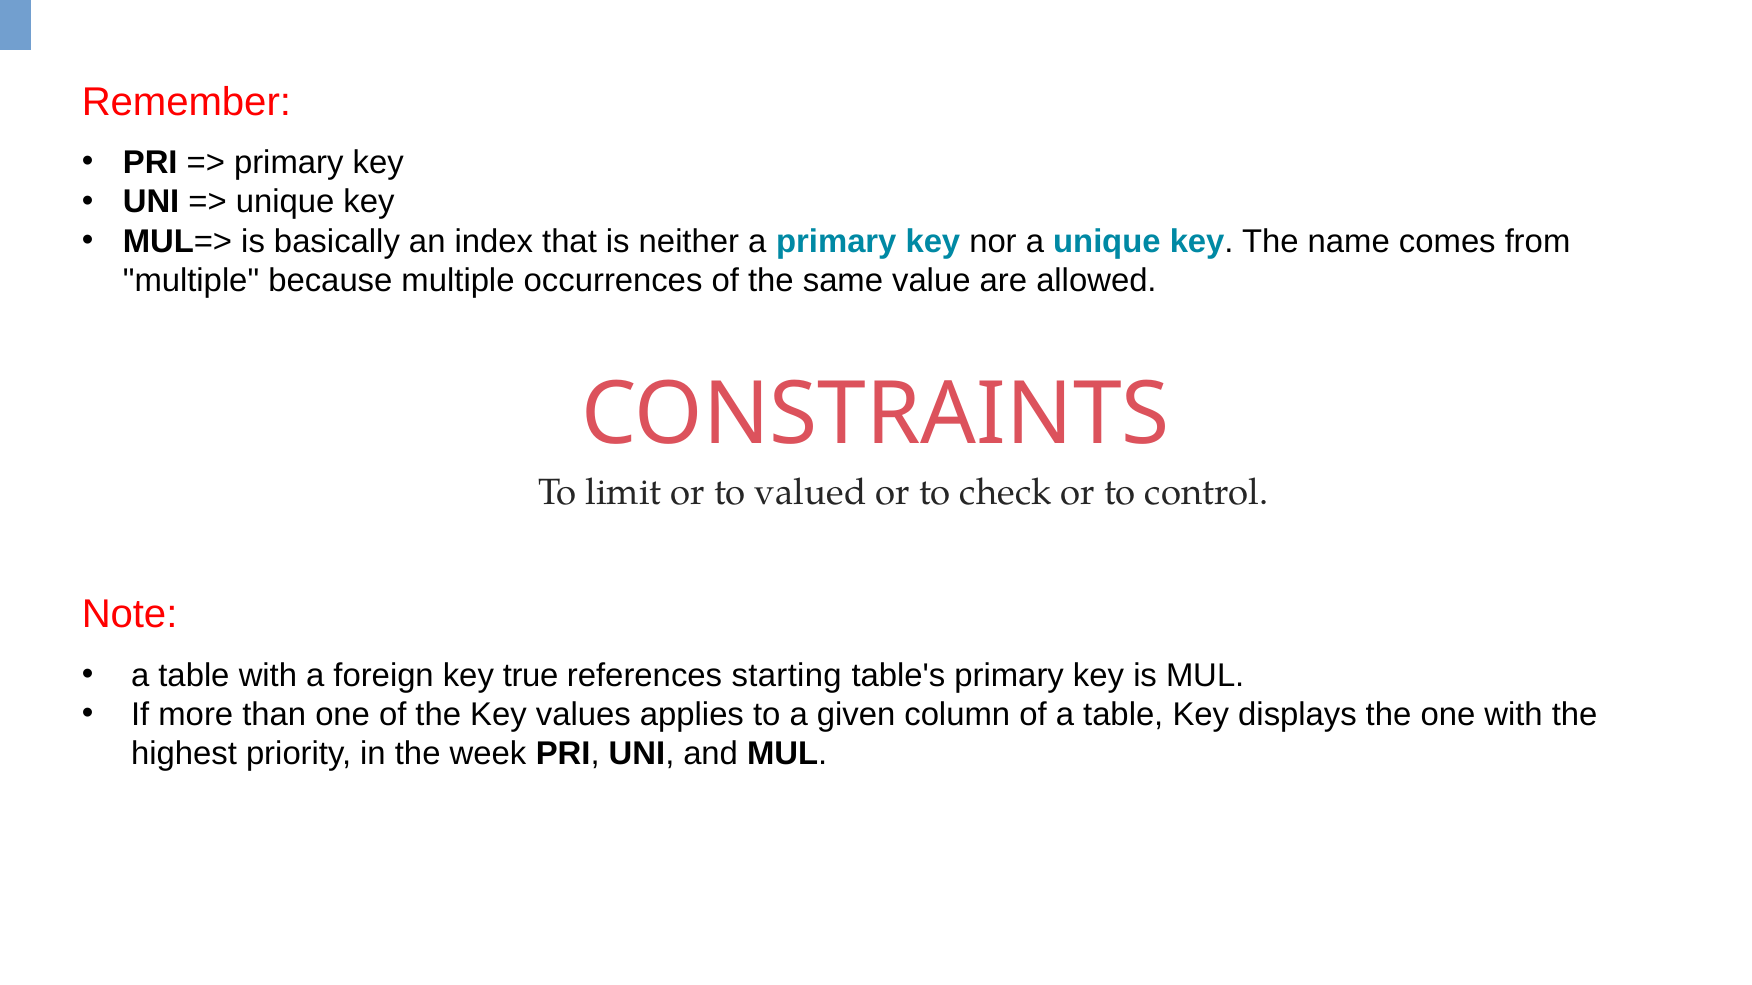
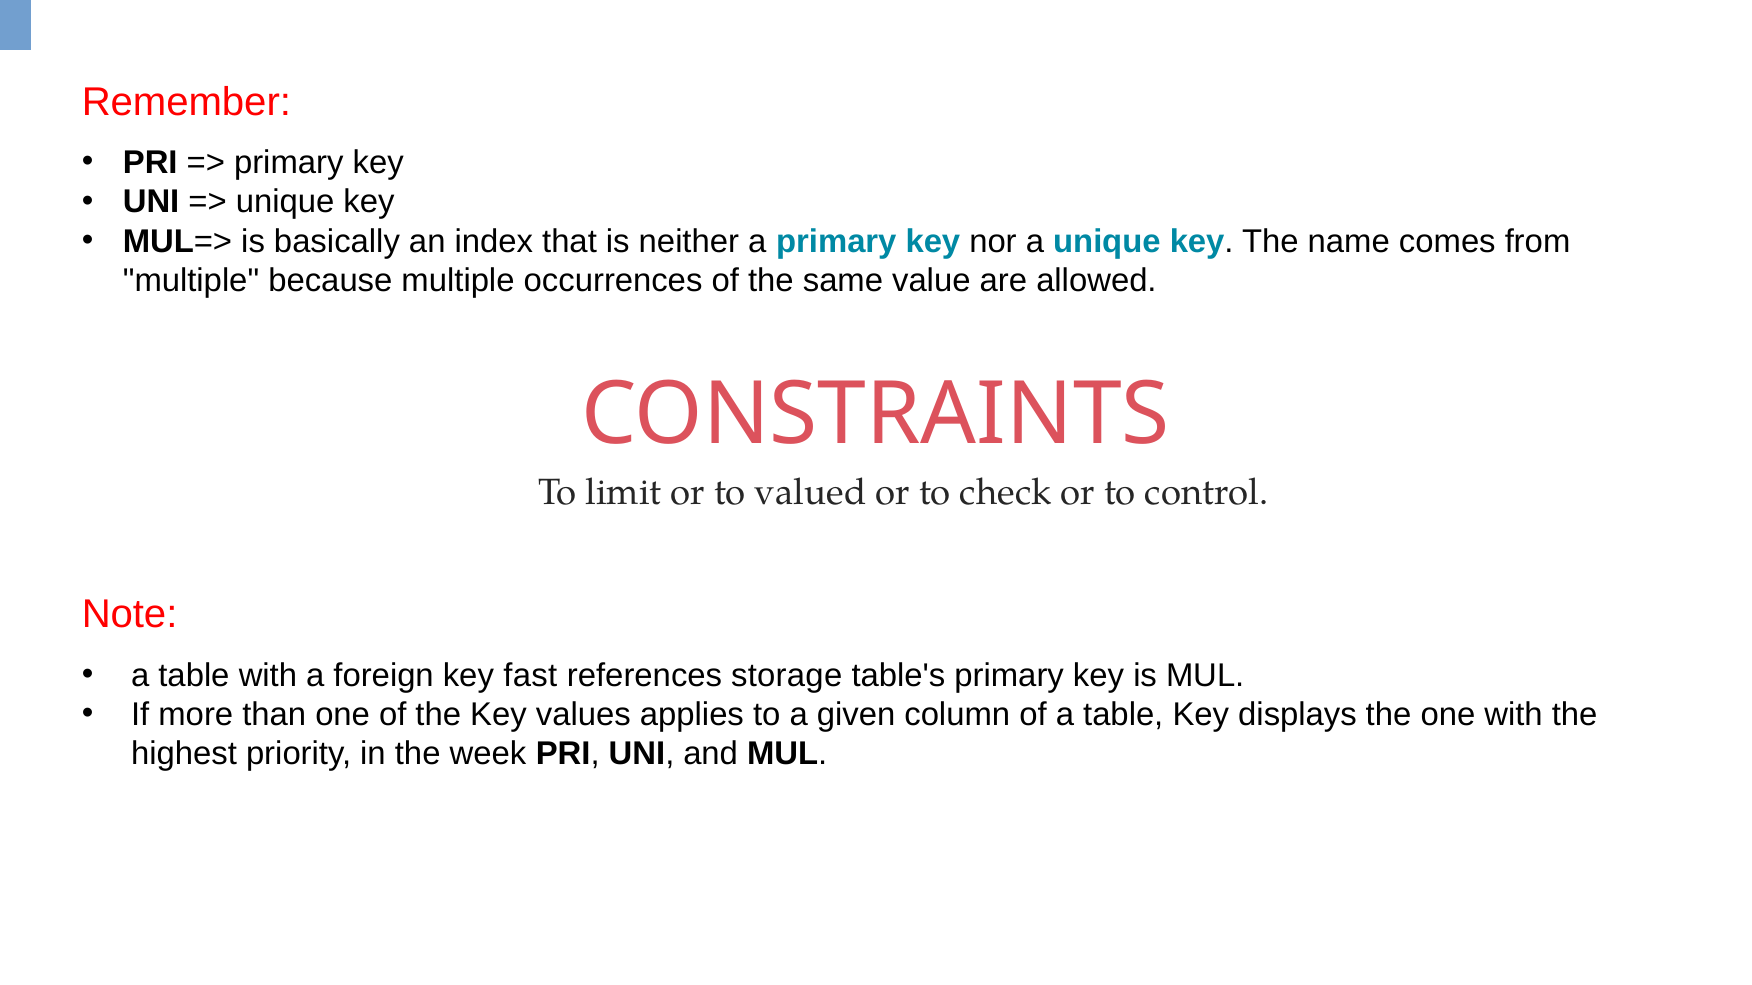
true: true -> fast
starting: starting -> storage
